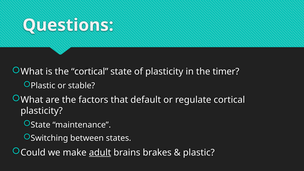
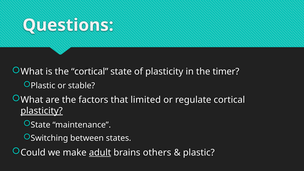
default: default -> limited
plasticity at (42, 111) underline: none -> present
brakes: brakes -> others
